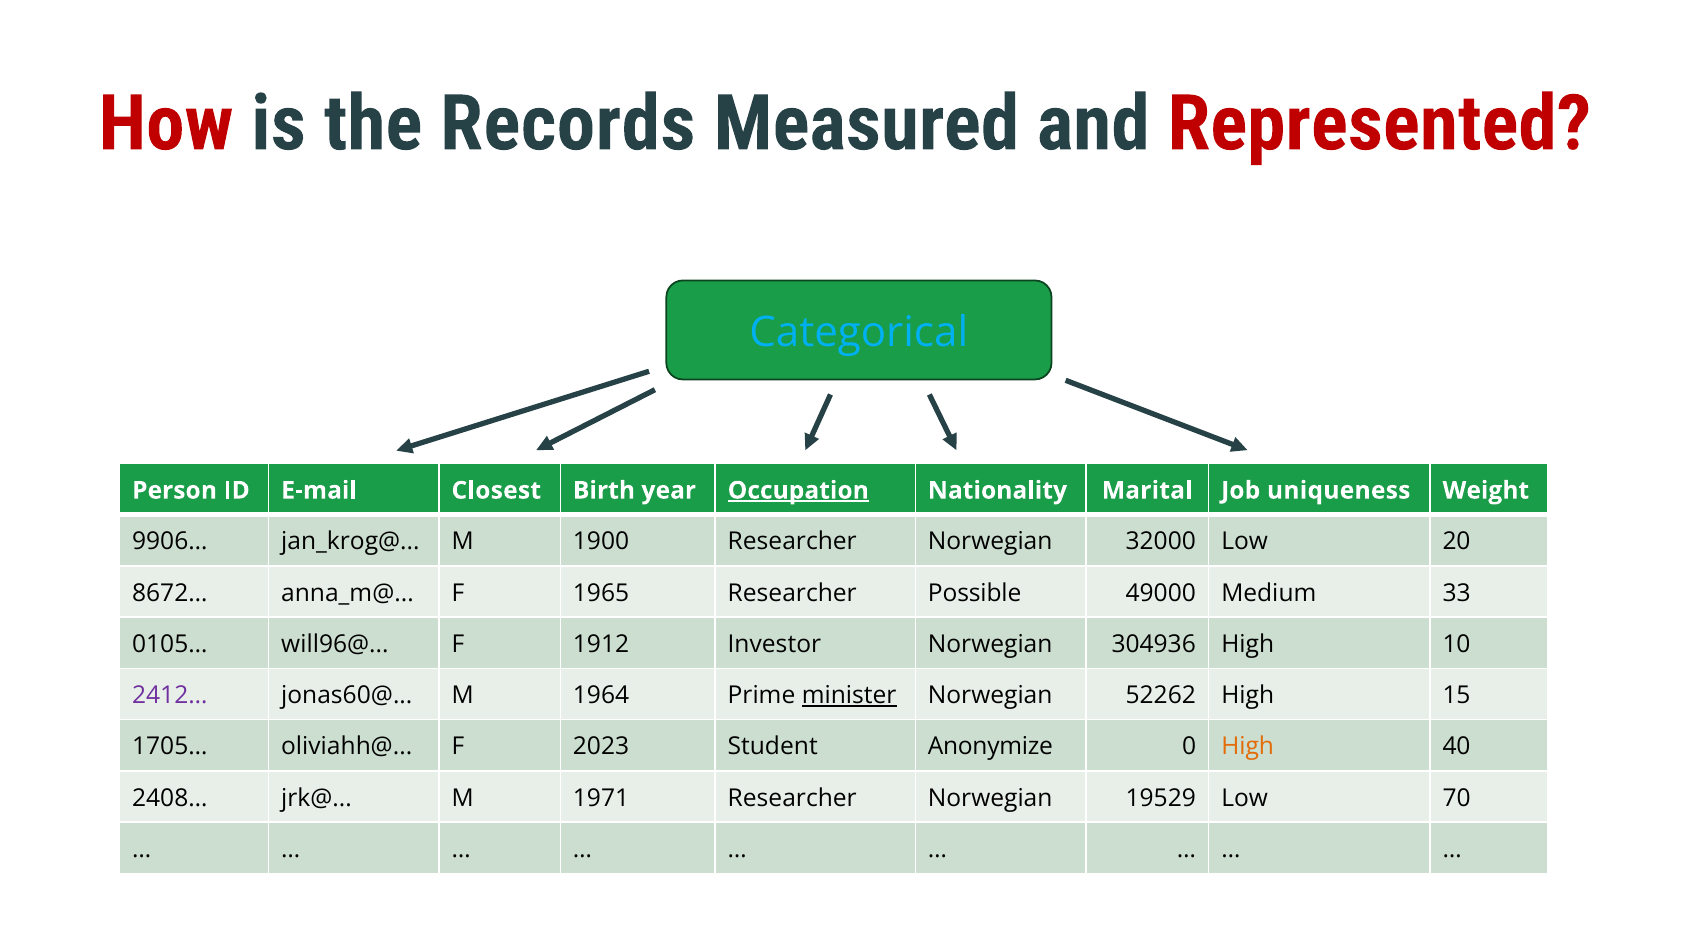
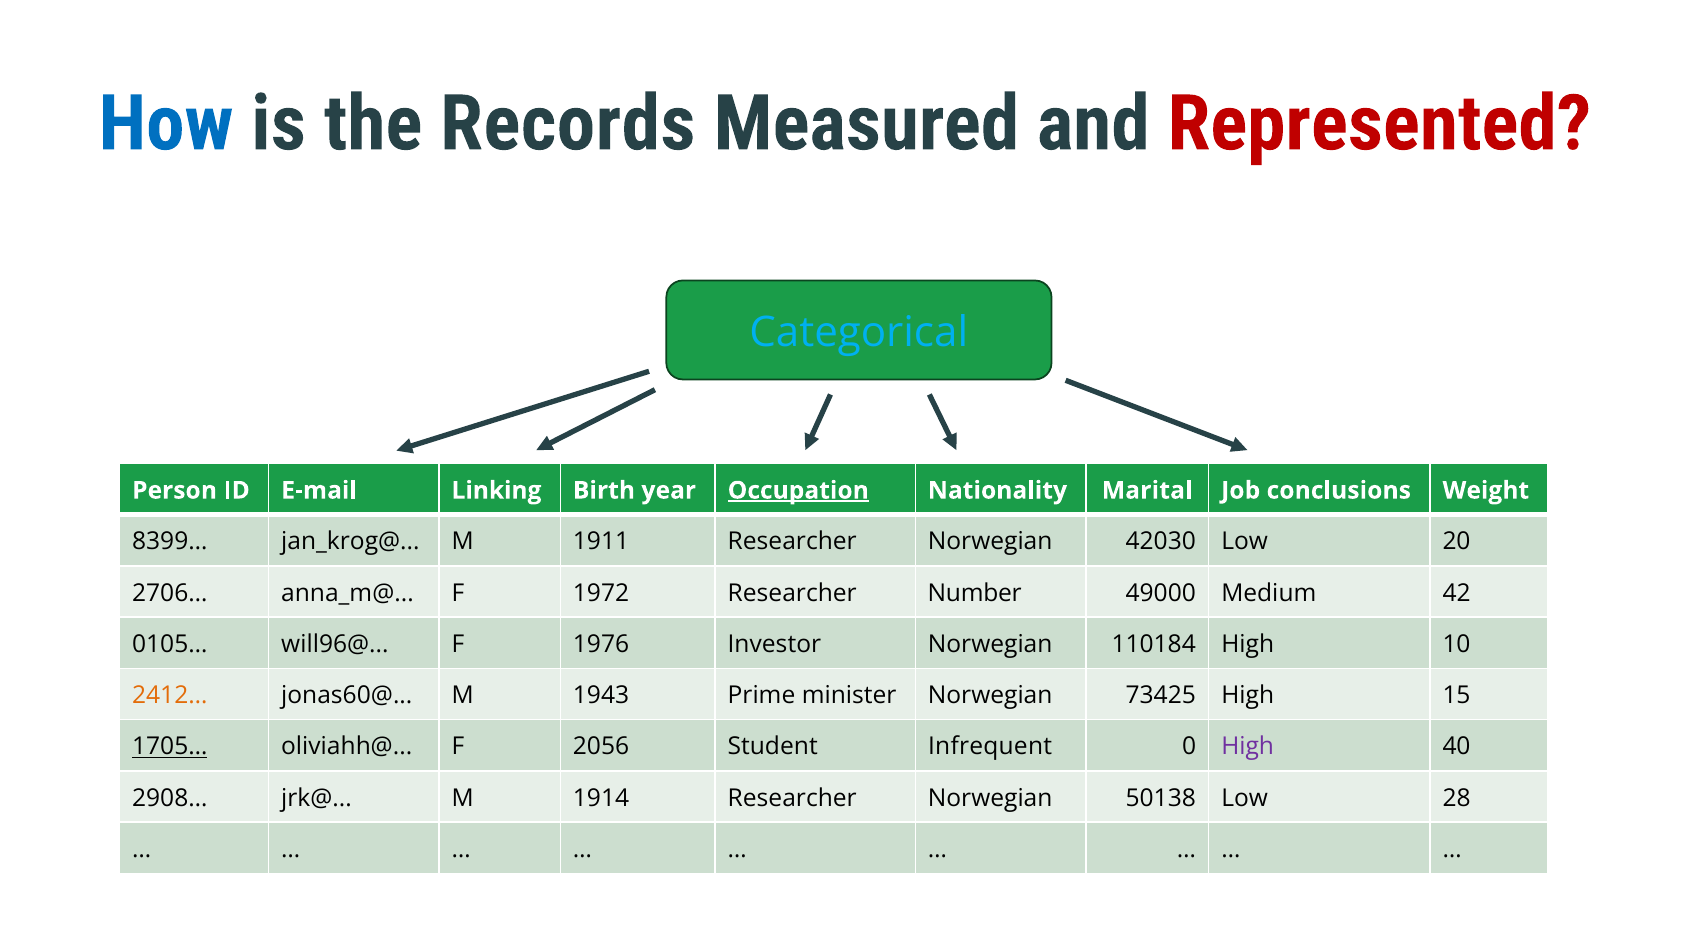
How colour: red -> blue
Closest: Closest -> Linking
uniqueness: uniqueness -> conclusions
9906…: 9906… -> 8399…
1900: 1900 -> 1911
32000: 32000 -> 42030
8672…: 8672… -> 2706…
1965: 1965 -> 1972
Possible: Possible -> Number
33: 33 -> 42
1912: 1912 -> 1976
304936: 304936 -> 110184
2412… colour: purple -> orange
1964: 1964 -> 1943
minister underline: present -> none
52262: 52262 -> 73425
1705… underline: none -> present
2023: 2023 -> 2056
Anonymize: Anonymize -> Infrequent
High at (1248, 747) colour: orange -> purple
2408…: 2408… -> 2908…
1971: 1971 -> 1914
19529: 19529 -> 50138
70: 70 -> 28
